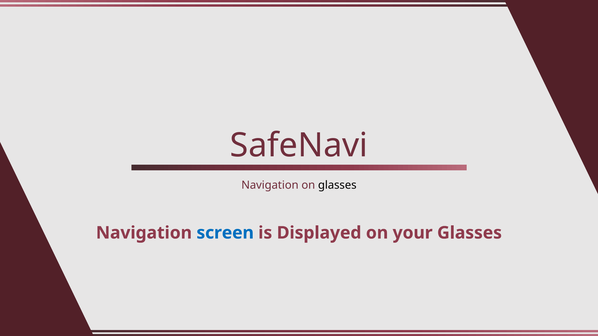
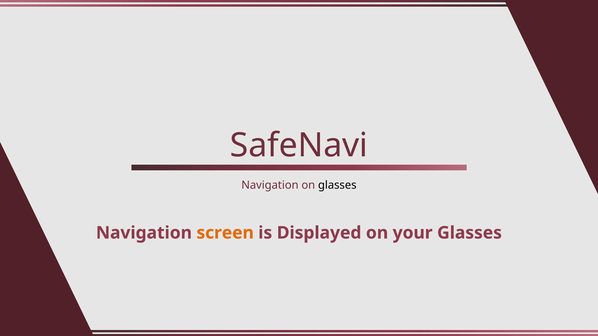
screen colour: blue -> orange
